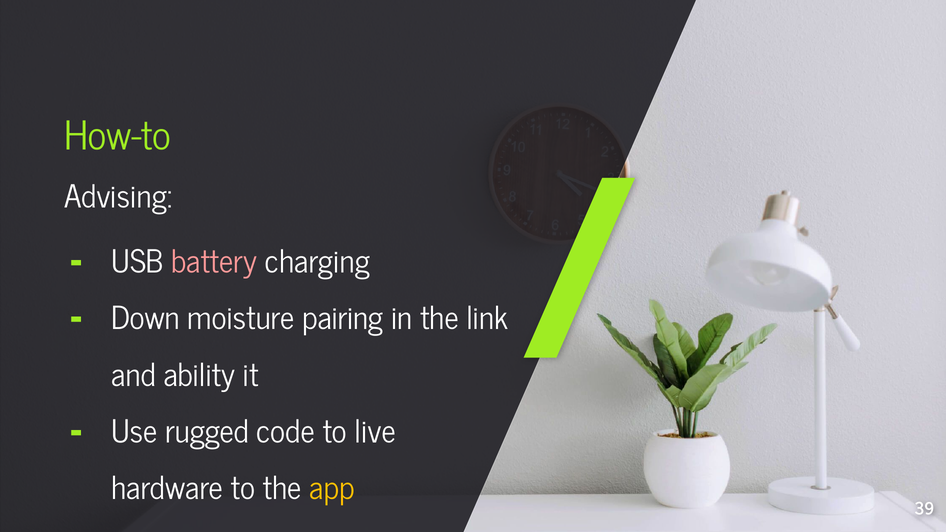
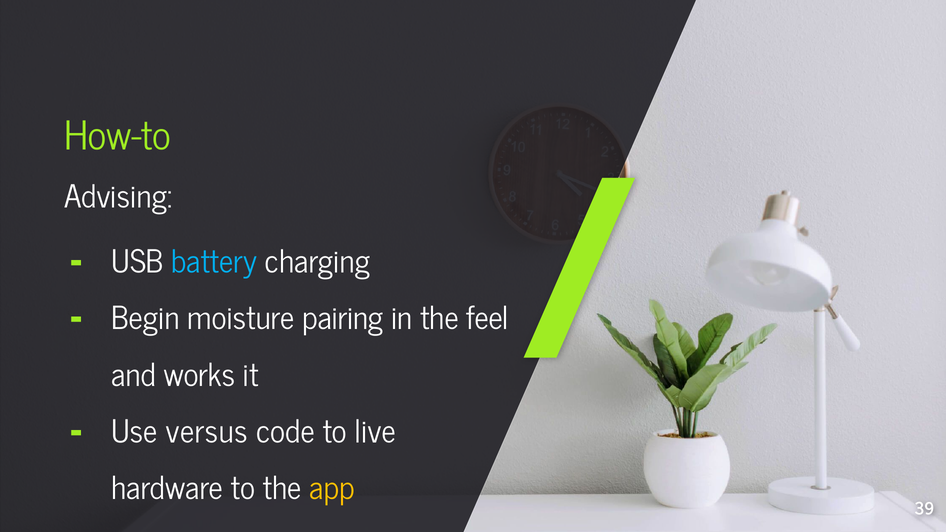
battery colour: pink -> light blue
Down: Down -> Begin
link: link -> feel
ability: ability -> works
rugged: rugged -> versus
